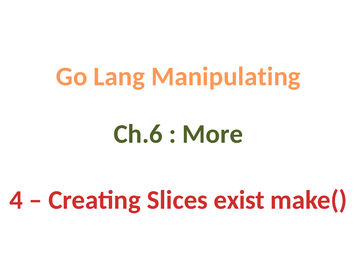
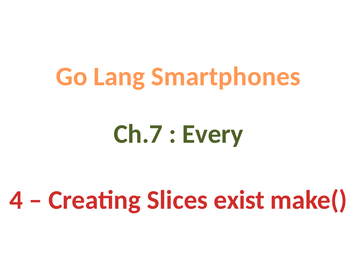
Manipulating: Manipulating -> Smartphones
Ch.6: Ch.6 -> Ch.7
More: More -> Every
